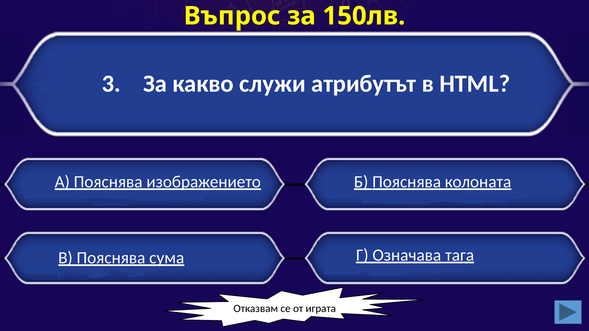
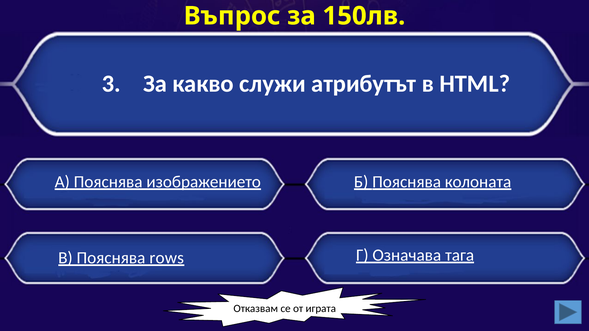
сума: сума -> rows
